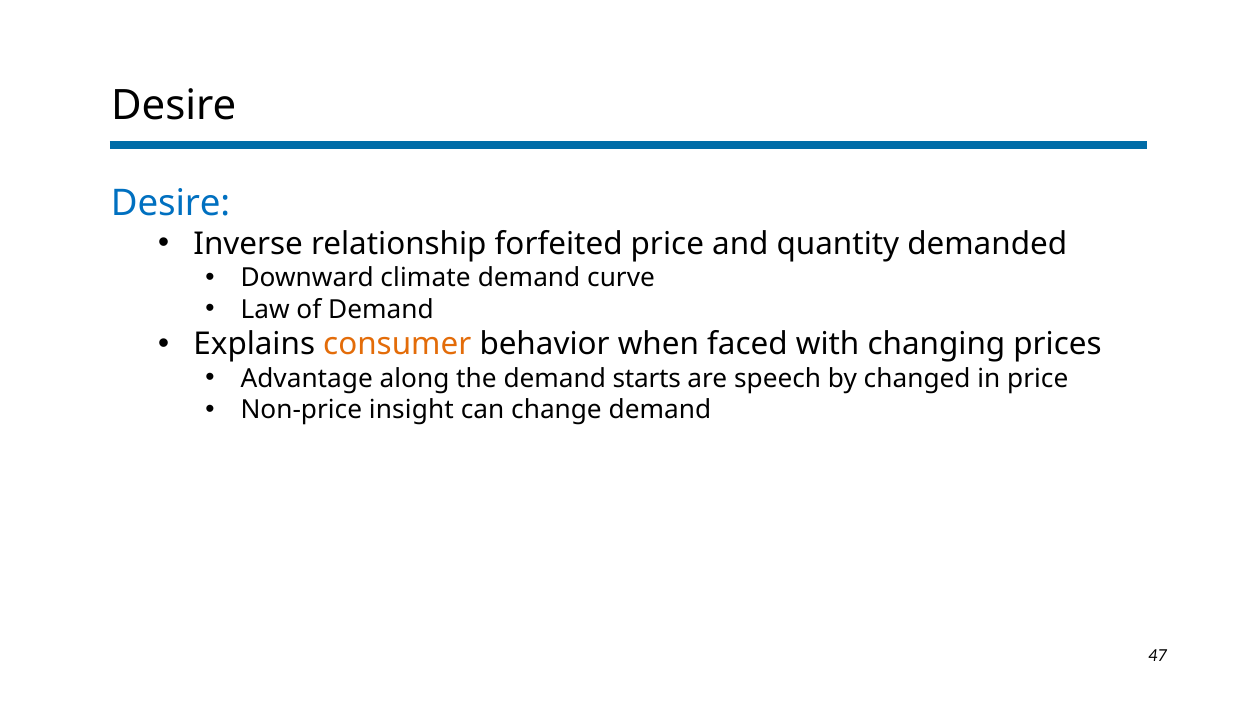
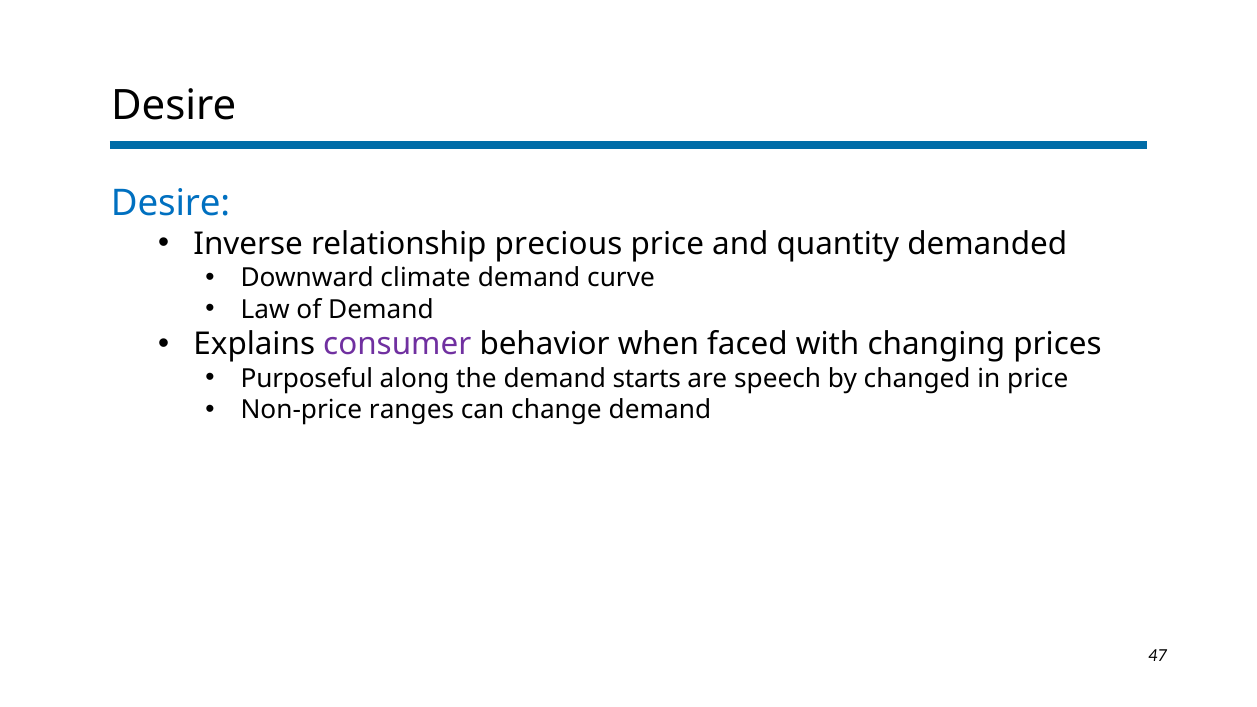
forfeited: forfeited -> precious
consumer colour: orange -> purple
Advantage: Advantage -> Purposeful
insight: insight -> ranges
